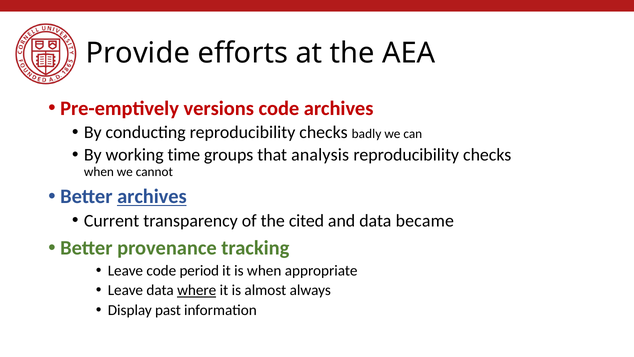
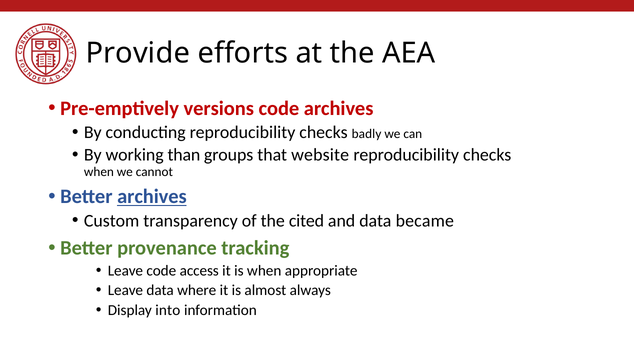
time: time -> than
analysis: analysis -> website
Current: Current -> Custom
period: period -> access
where underline: present -> none
past: past -> into
